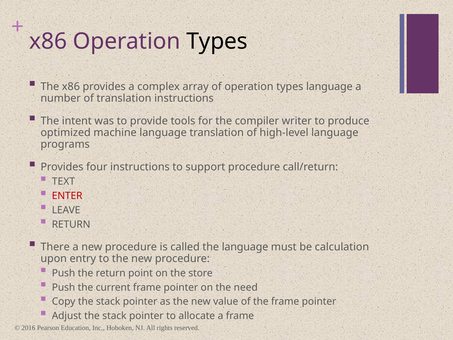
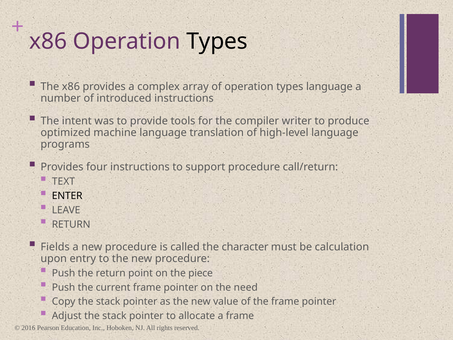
of translation: translation -> introduced
ENTER colour: red -> black
There: There -> Fields
the language: language -> character
store: store -> piece
